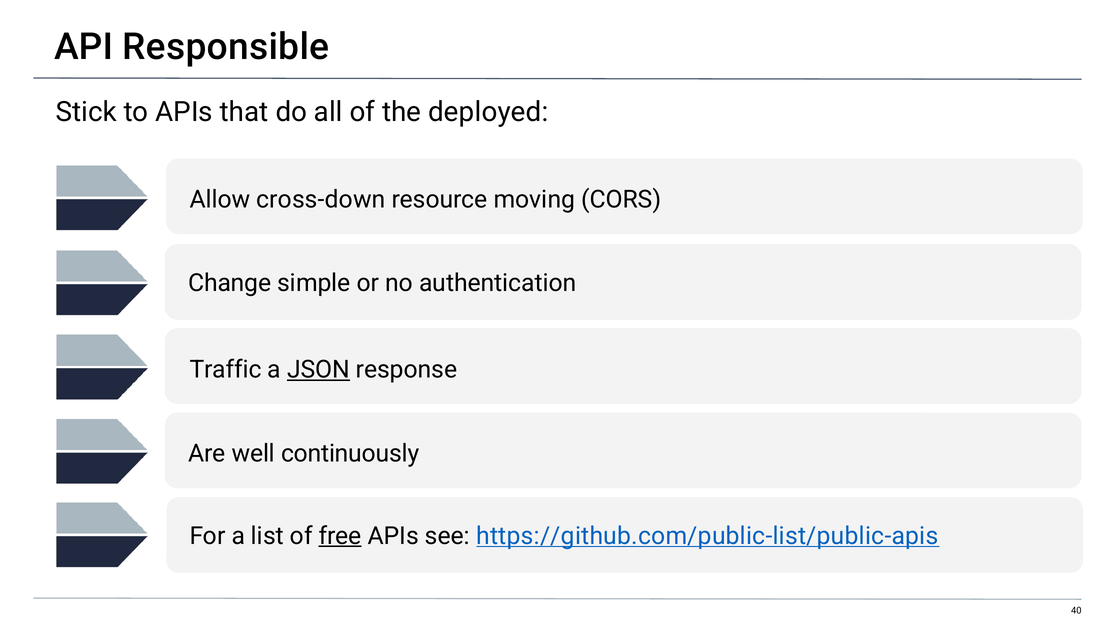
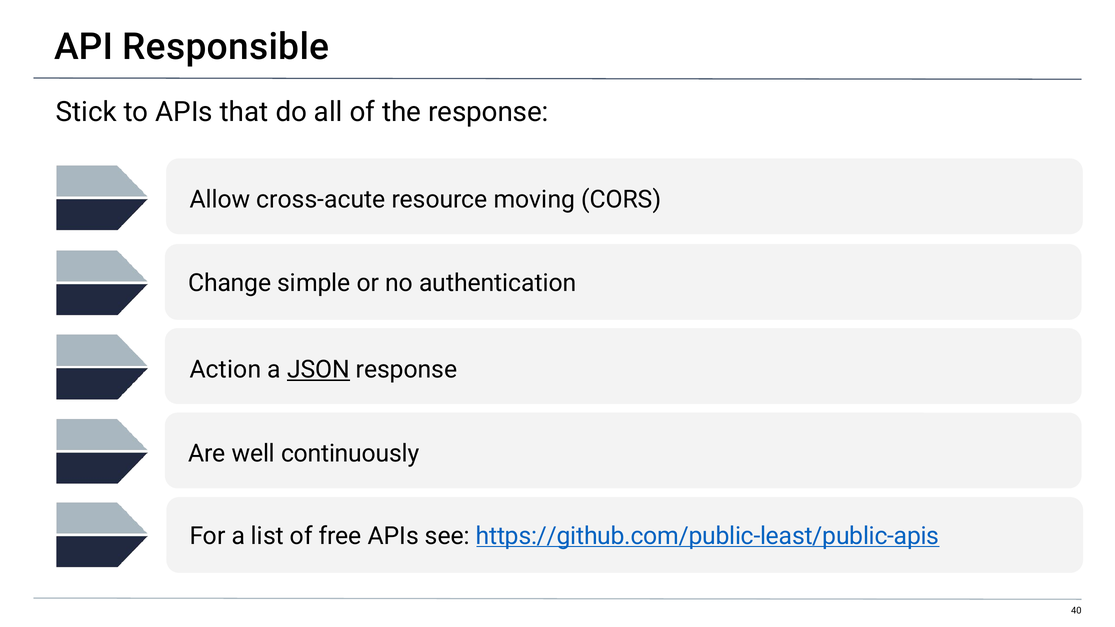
the deployed: deployed -> response
cross-down: cross-down -> cross-acute
Traffic: Traffic -> Action
free underline: present -> none
https://github.com/public-list/public-apis: https://github.com/public-list/public-apis -> https://github.com/public-least/public-apis
